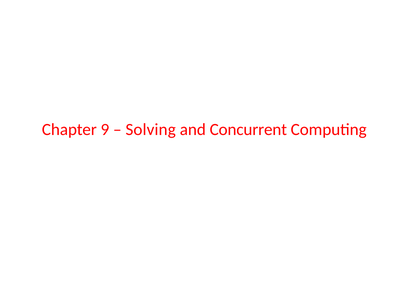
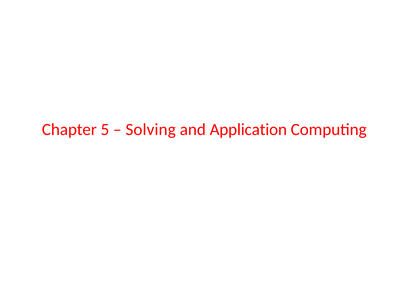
9: 9 -> 5
Concurrent: Concurrent -> Application
